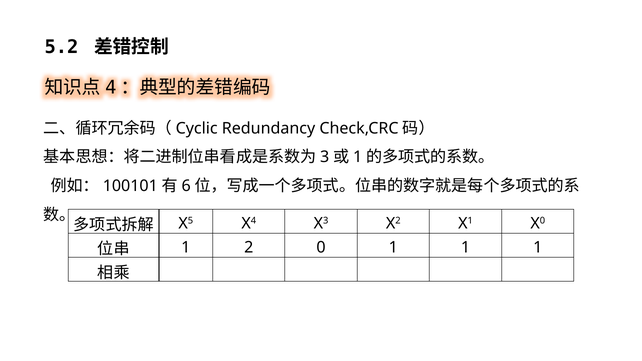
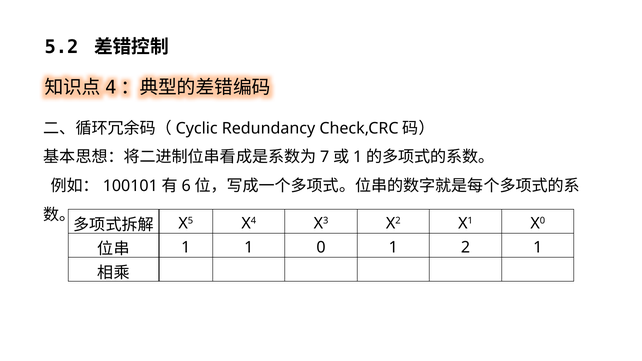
3: 3 -> 7
1 2: 2 -> 1
0 1 1: 1 -> 2
